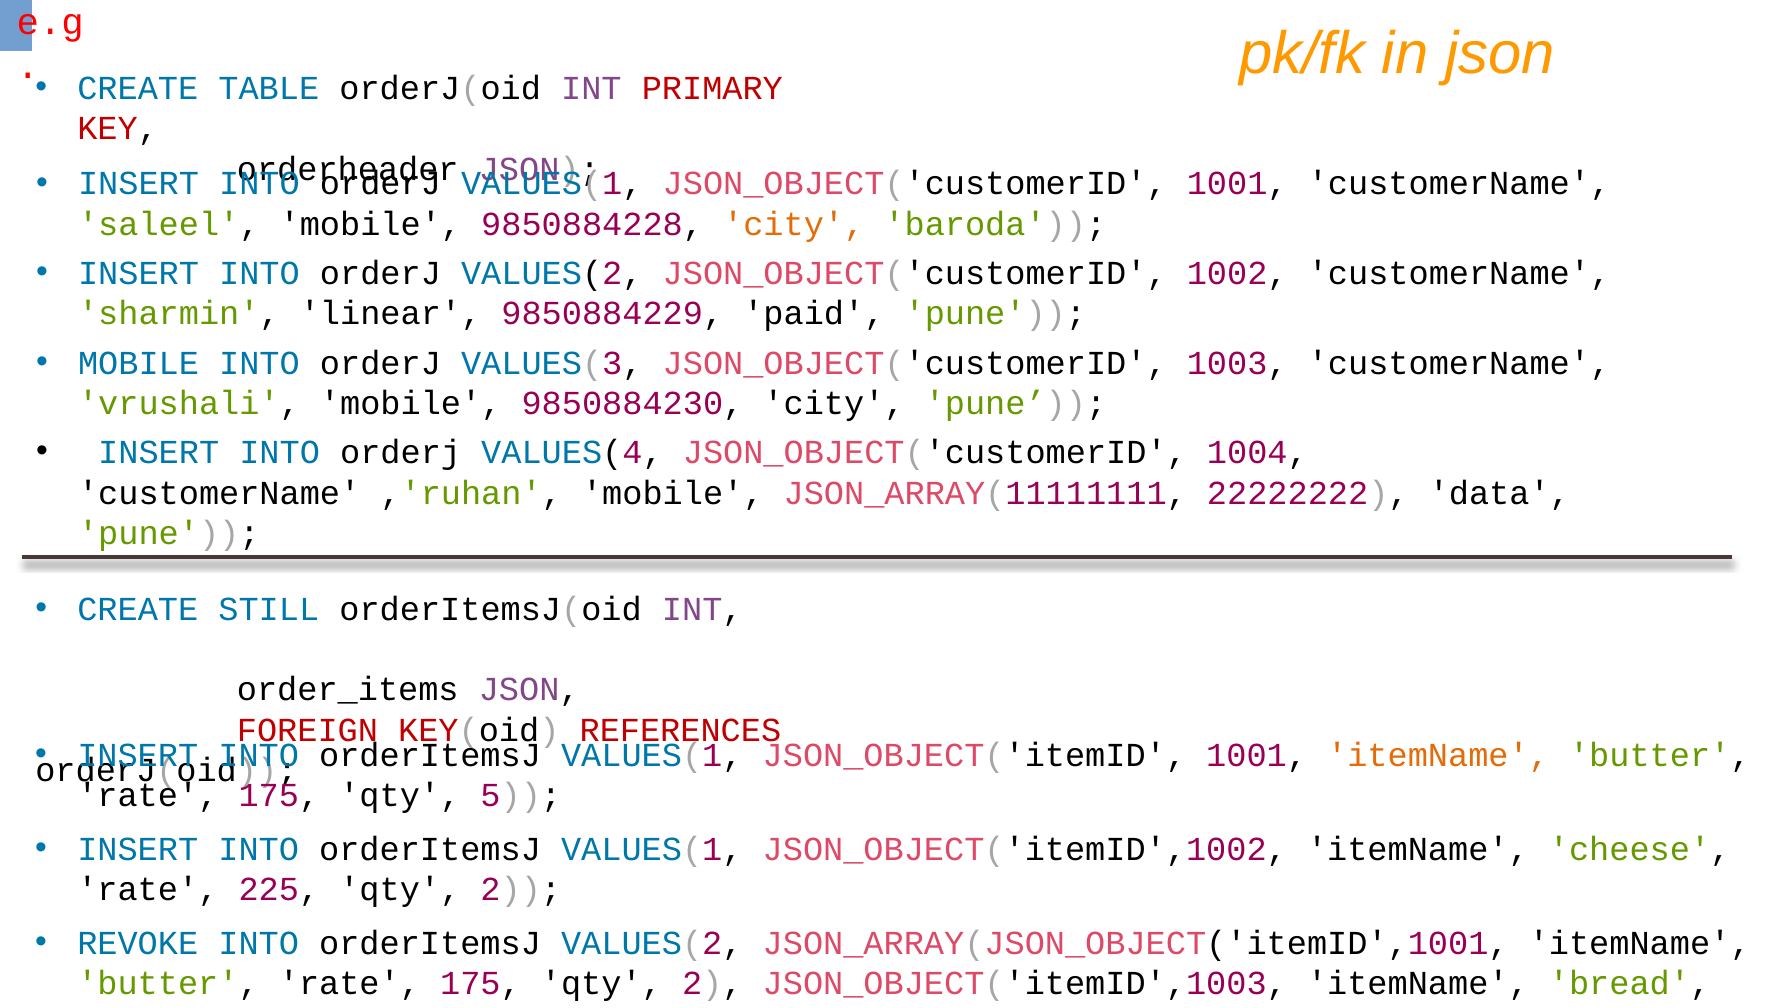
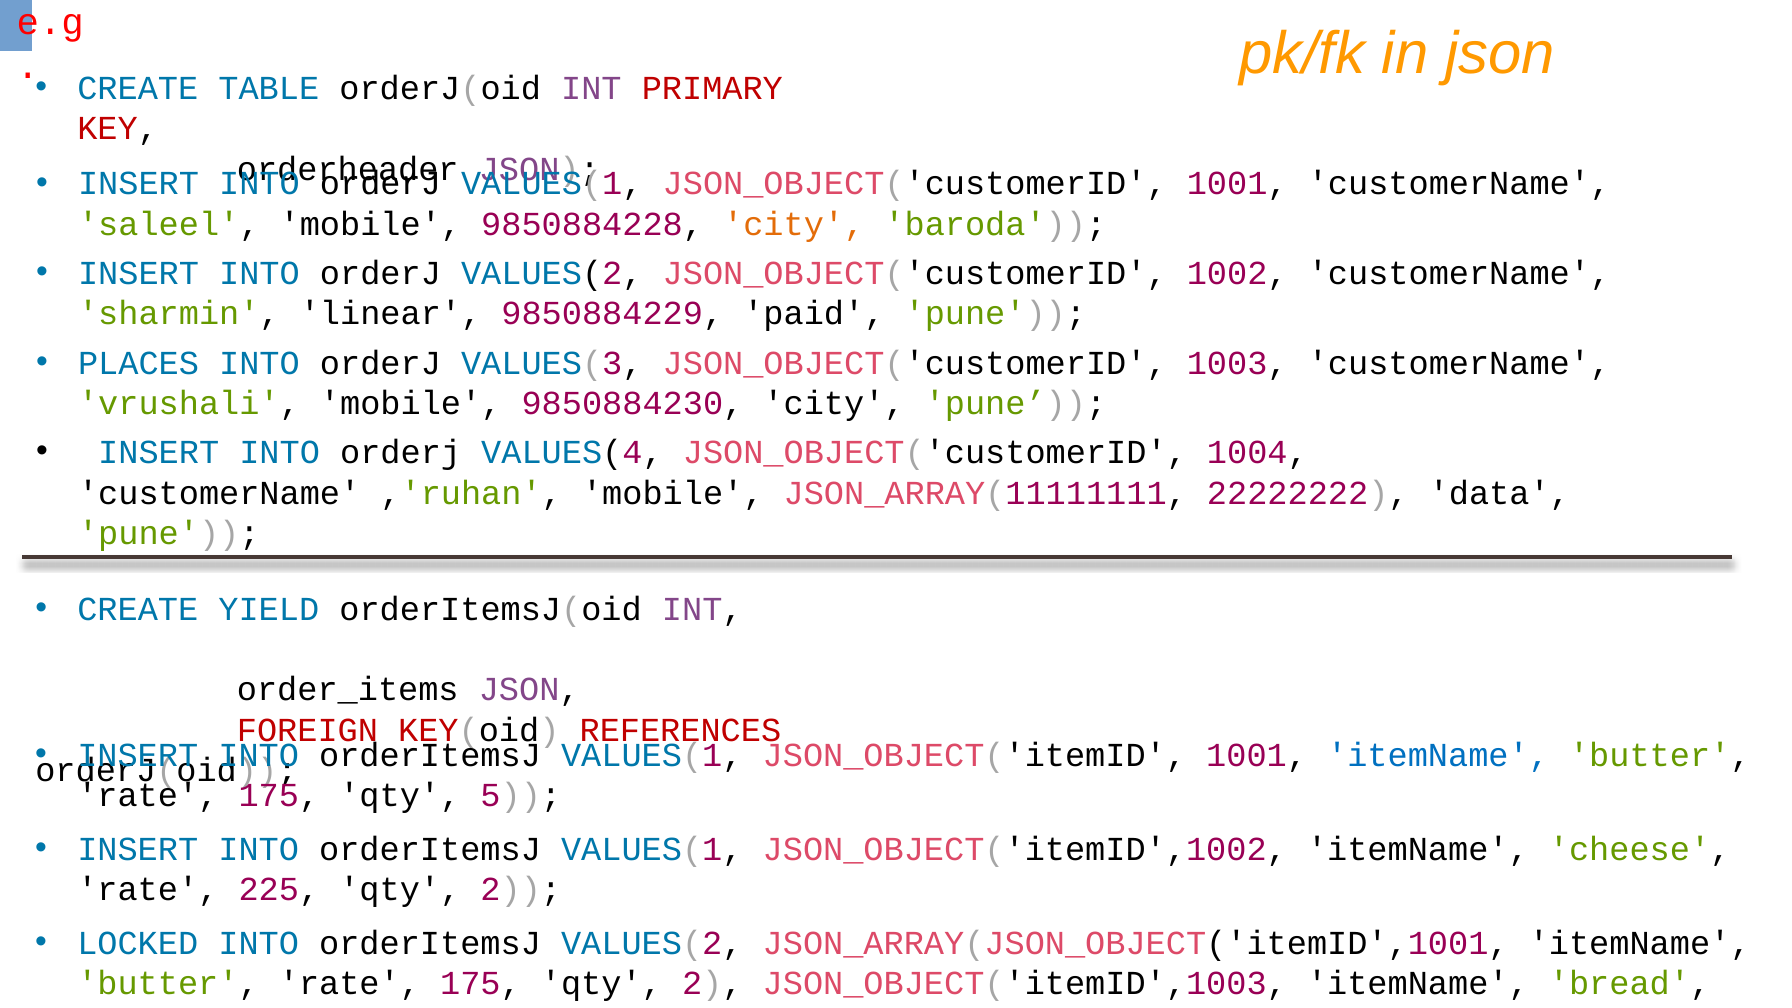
MOBILE at (139, 363): MOBILE -> PLACES
STILL: STILL -> YIELD
itemName at (1438, 755) colour: orange -> blue
REVOKE: REVOKE -> LOCKED
